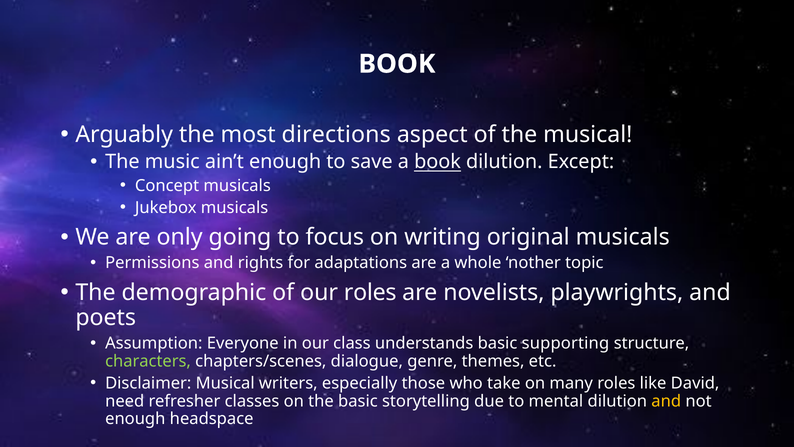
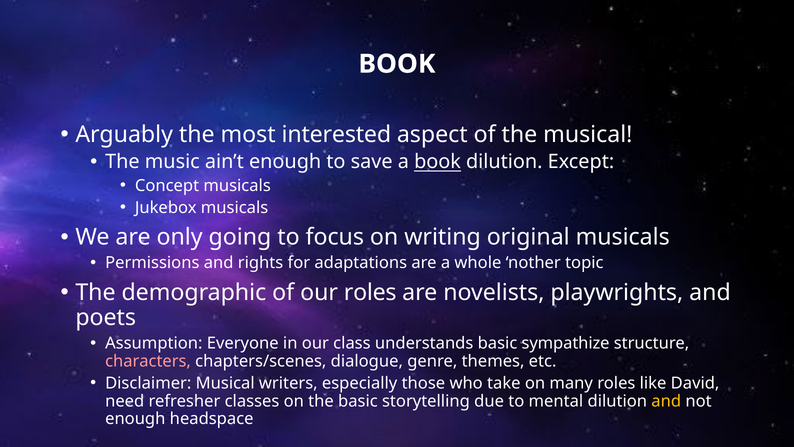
directions: directions -> interested
supporting: supporting -> sympathize
characters colour: light green -> pink
